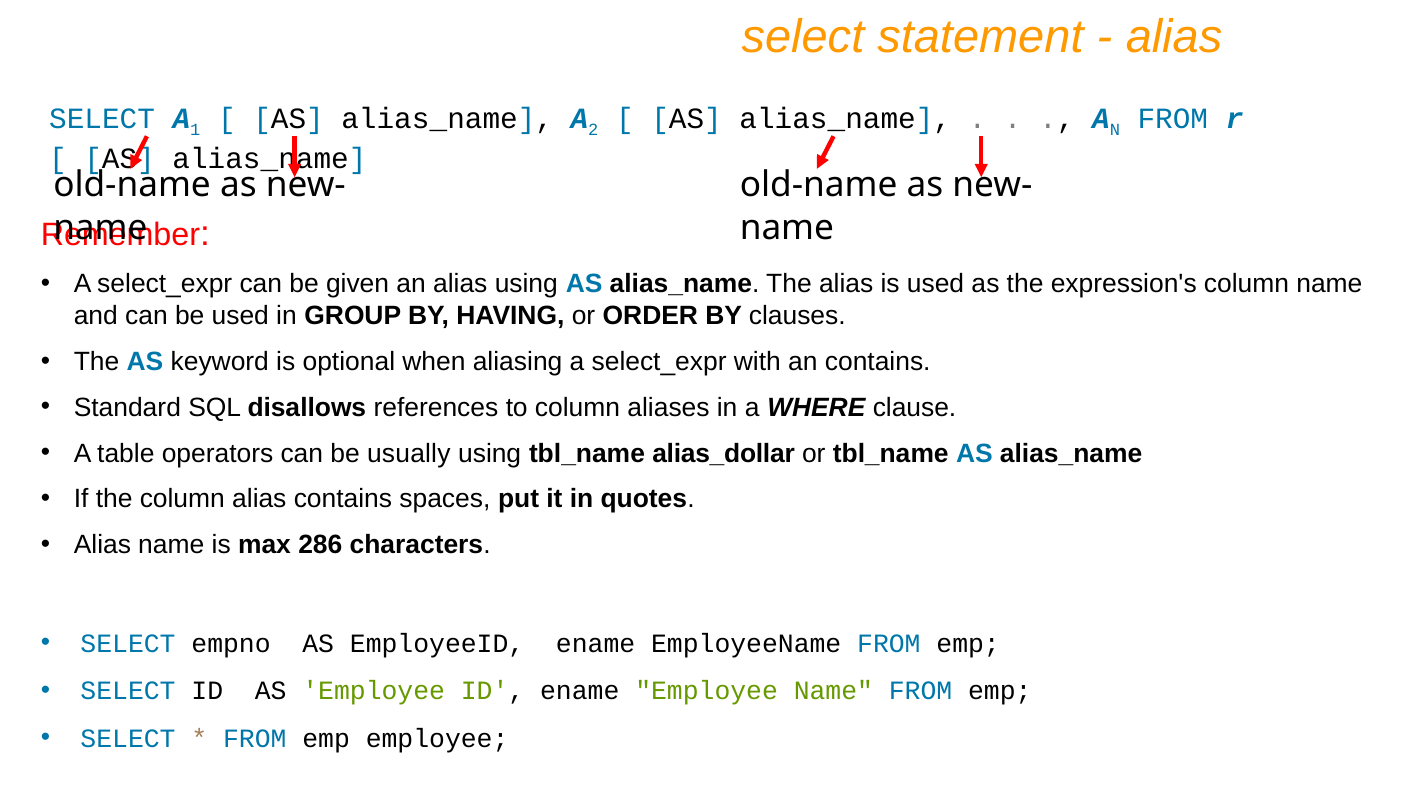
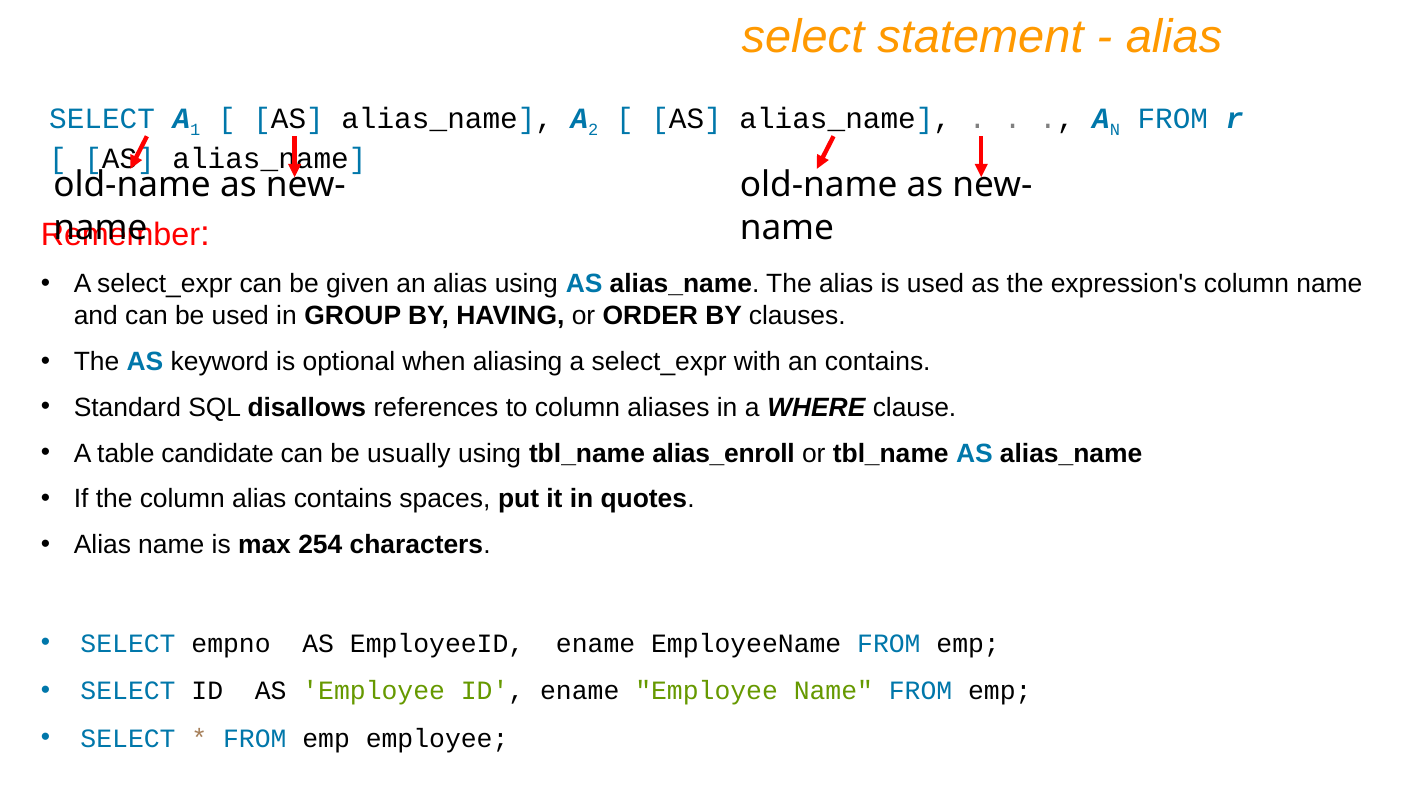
operators: operators -> candidate
alias_dollar: alias_dollar -> alias_enroll
286: 286 -> 254
